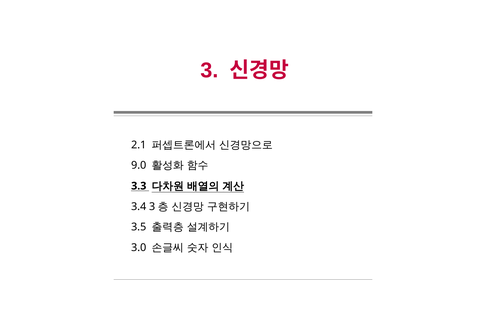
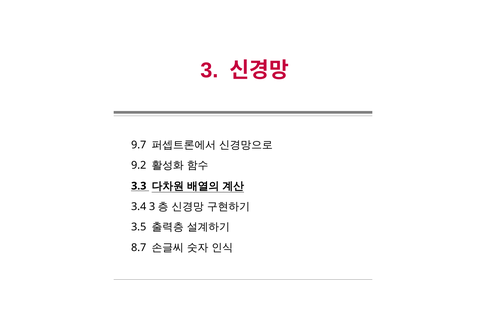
2.1: 2.1 -> 9.7
9.0: 9.0 -> 9.2
3.0: 3.0 -> 8.7
